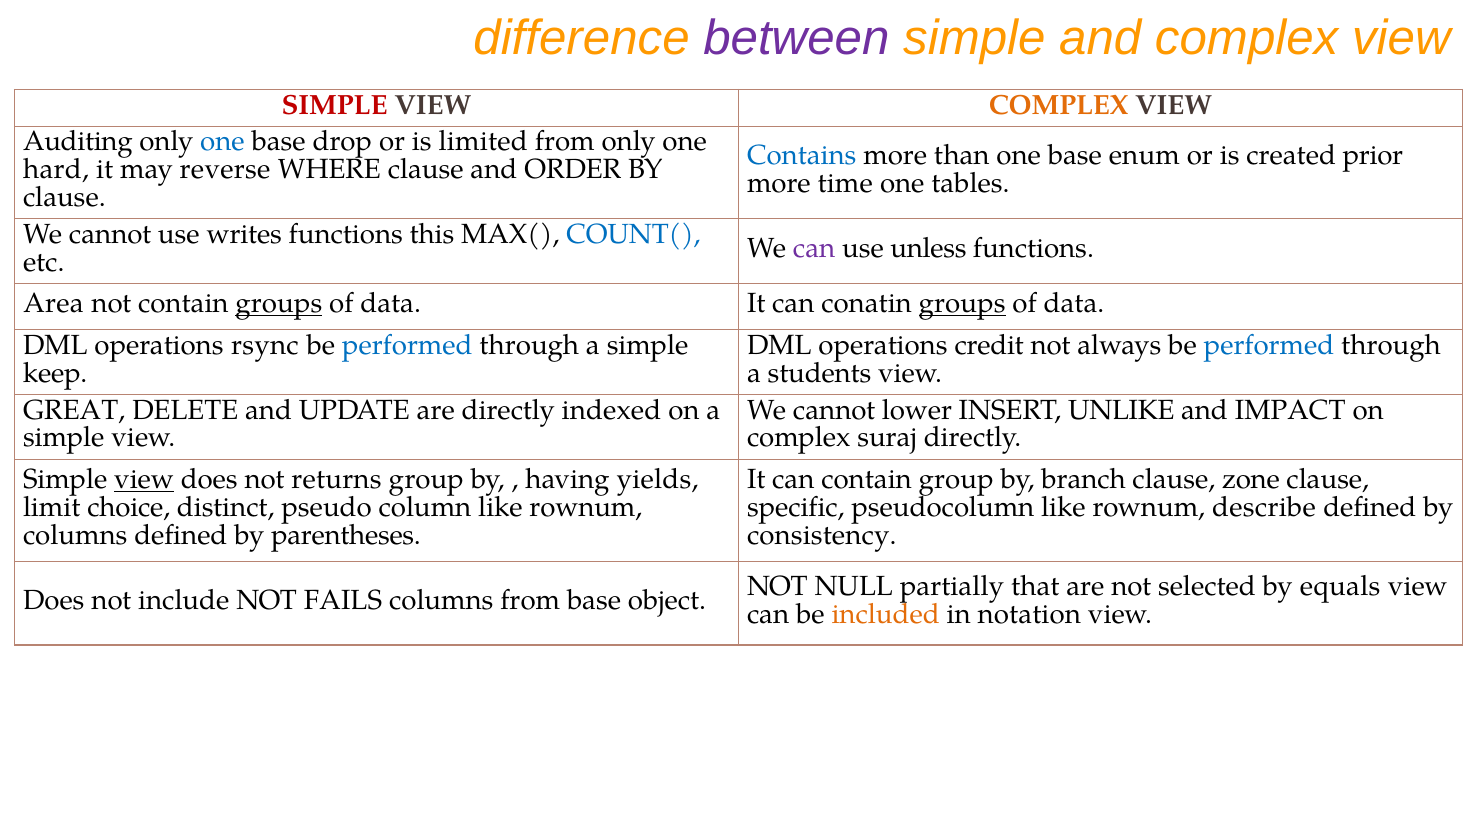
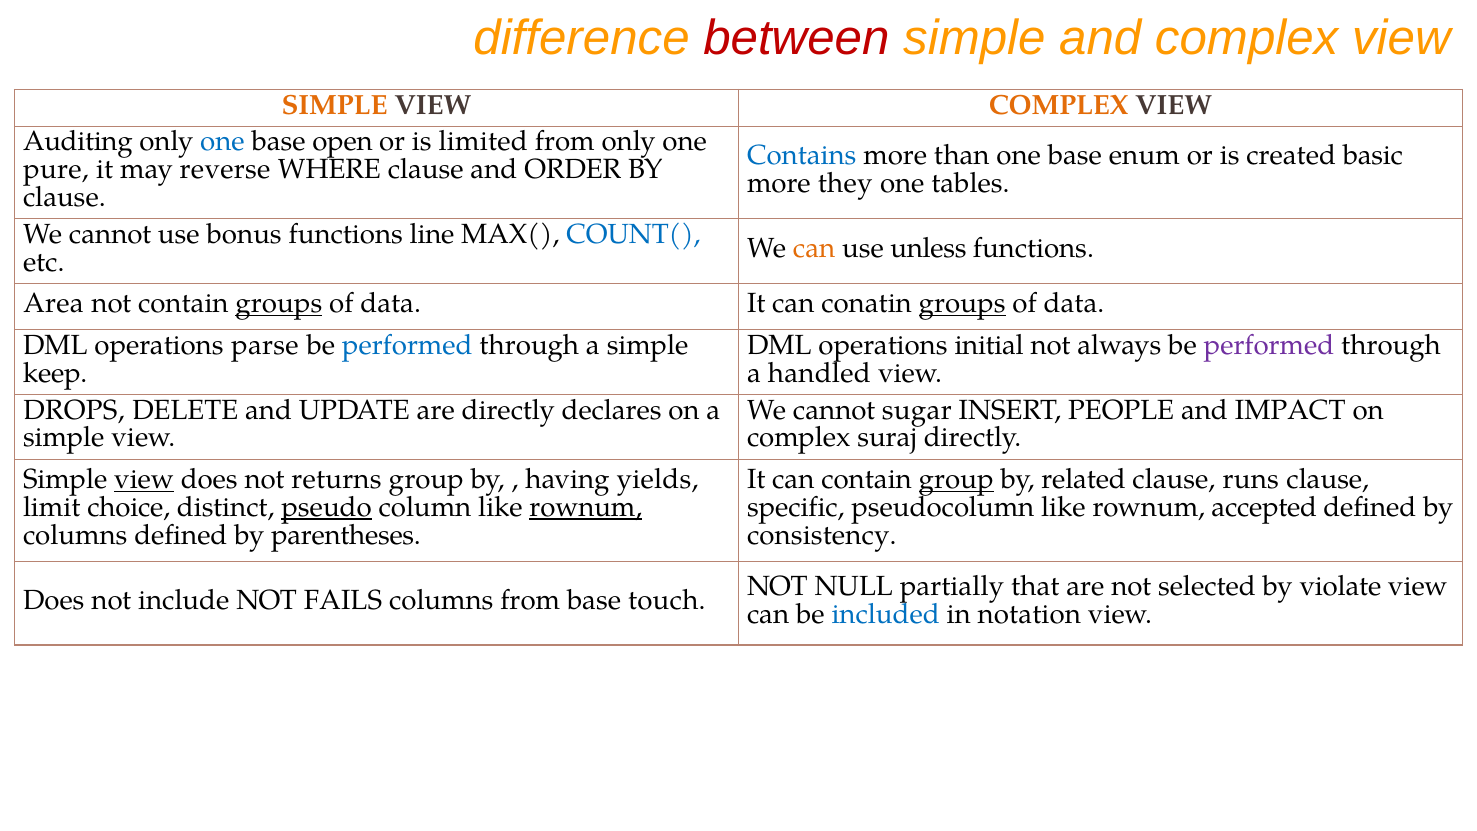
between colour: purple -> red
SIMPLE at (335, 105) colour: red -> orange
drop: drop -> open
prior: prior -> basic
hard: hard -> pure
time: time -> they
writes: writes -> bonus
this: this -> line
can at (814, 248) colour: purple -> orange
rsync: rsync -> parse
credit: credit -> initial
performed at (1269, 345) colour: blue -> purple
students: students -> handled
GREAT: GREAT -> DROPS
indexed: indexed -> declares
lower: lower -> sugar
UNLIKE: UNLIKE -> PEOPLE
group at (956, 479) underline: none -> present
branch: branch -> related
zone: zone -> runs
pseudo underline: none -> present
rownum at (586, 507) underline: none -> present
describe: describe -> accepted
equals: equals -> violate
object: object -> touch
included colour: orange -> blue
